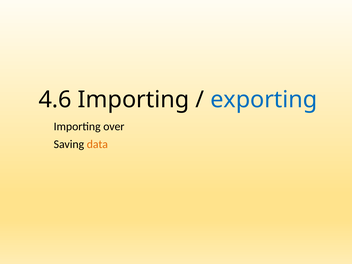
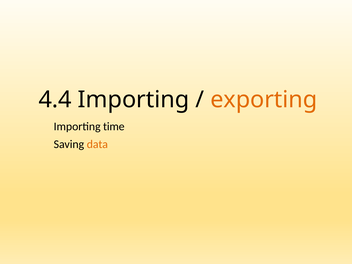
4.6: 4.6 -> 4.4
exporting colour: blue -> orange
over: over -> time
